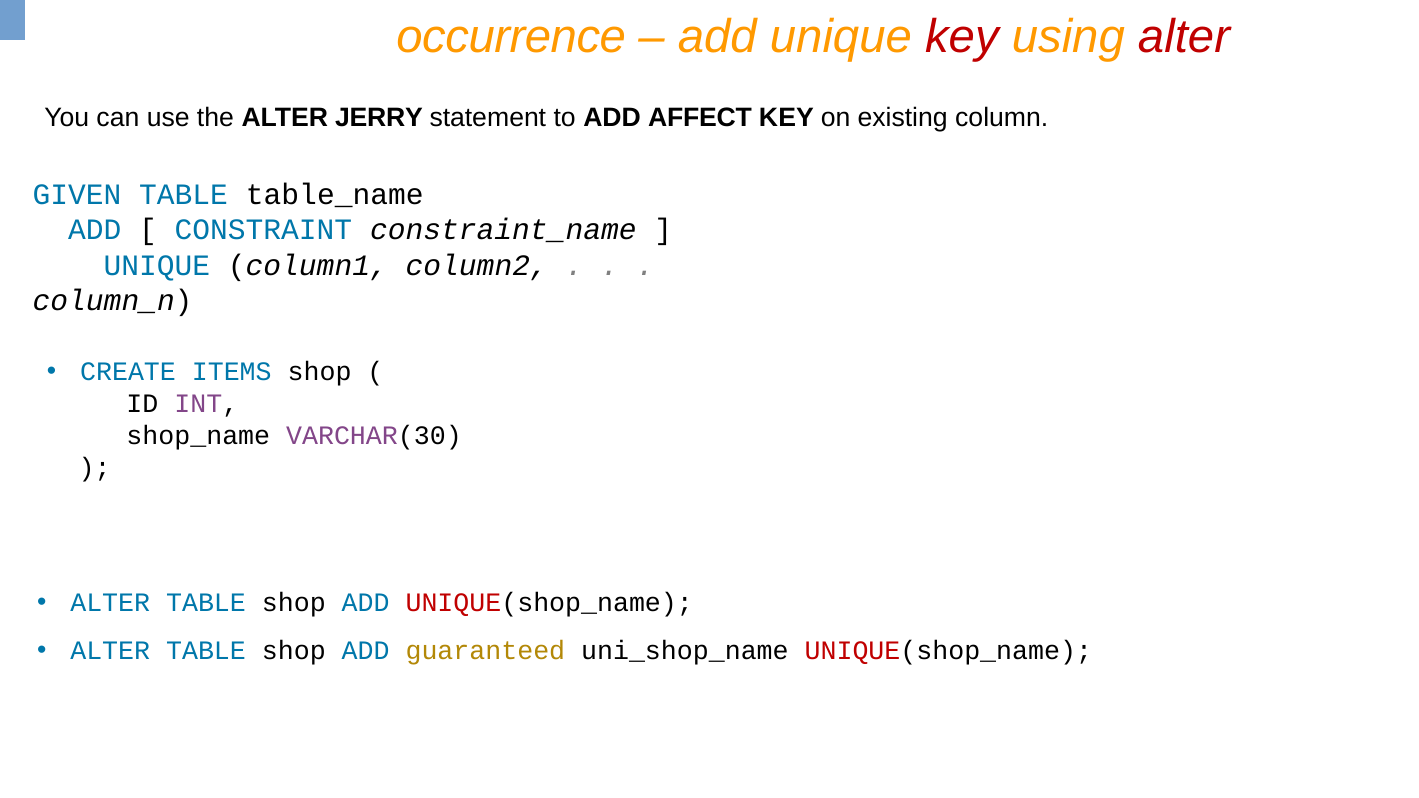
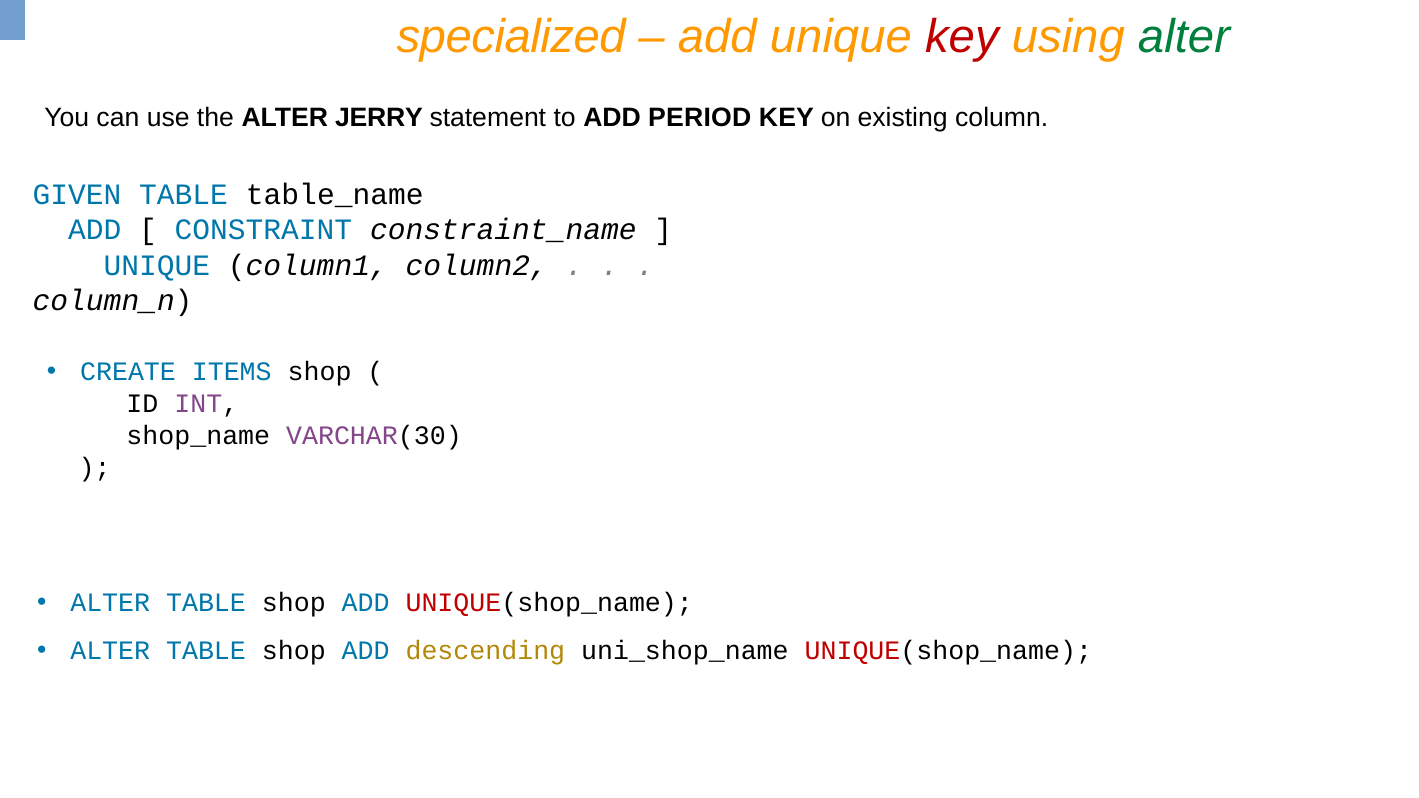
occurrence: occurrence -> specialized
alter at (1184, 37) colour: red -> green
AFFECT: AFFECT -> PERIOD
guaranteed: guaranteed -> descending
